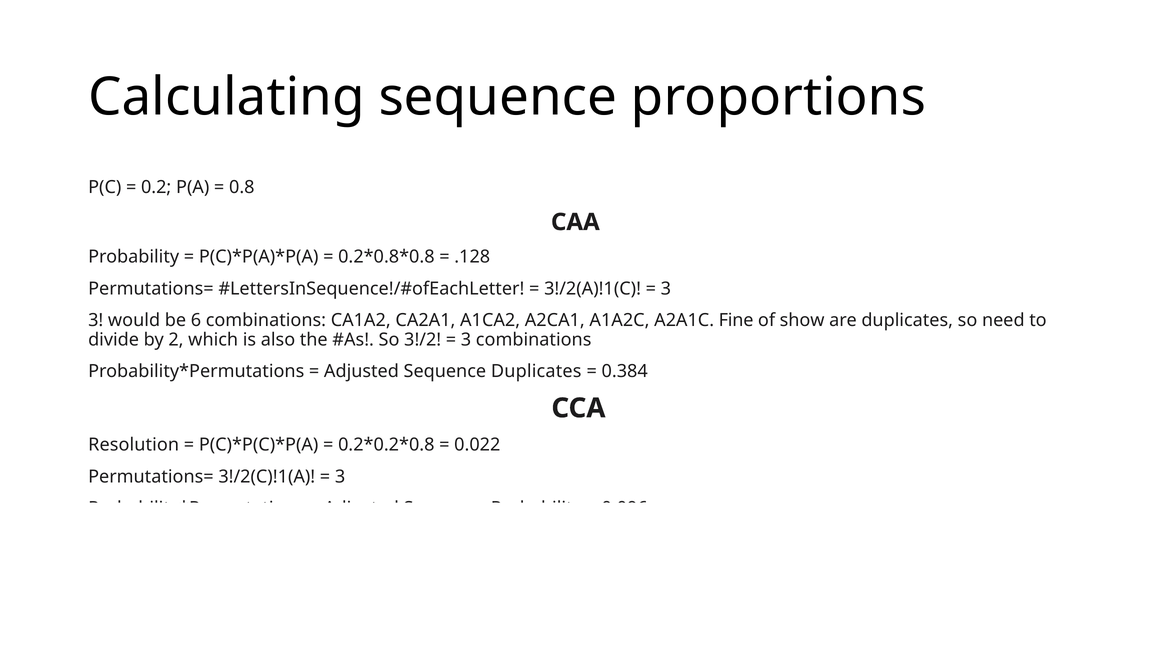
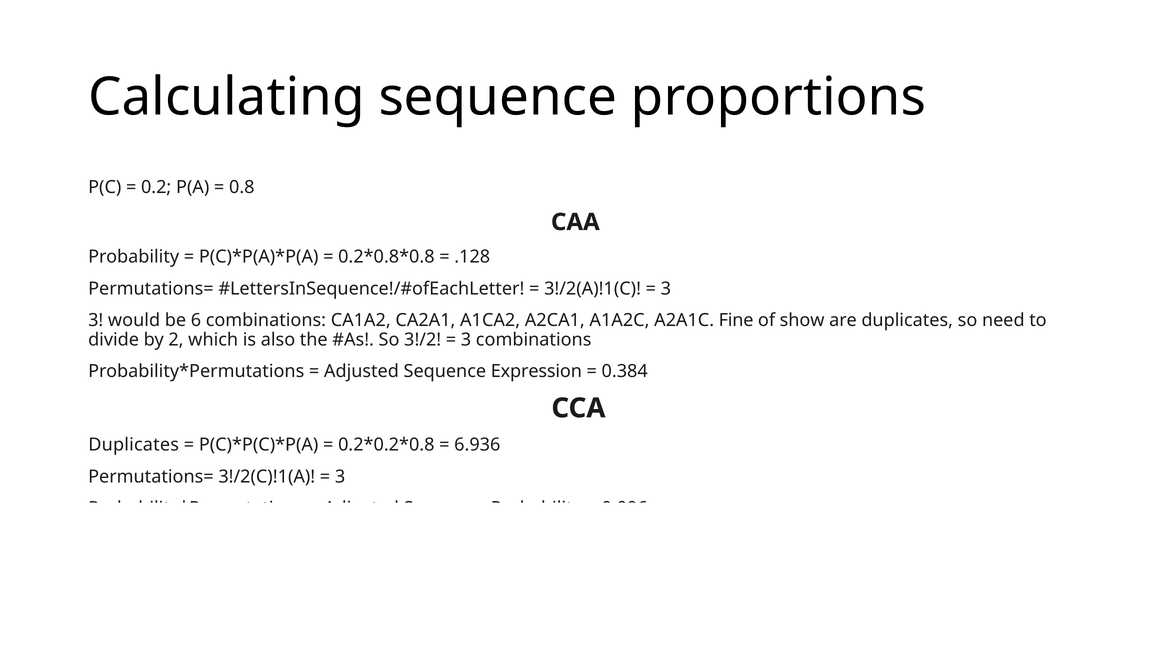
Sequence Duplicates: Duplicates -> Expression
Resolution at (134, 445): Resolution -> Duplicates
0.022: 0.022 -> 6.936
